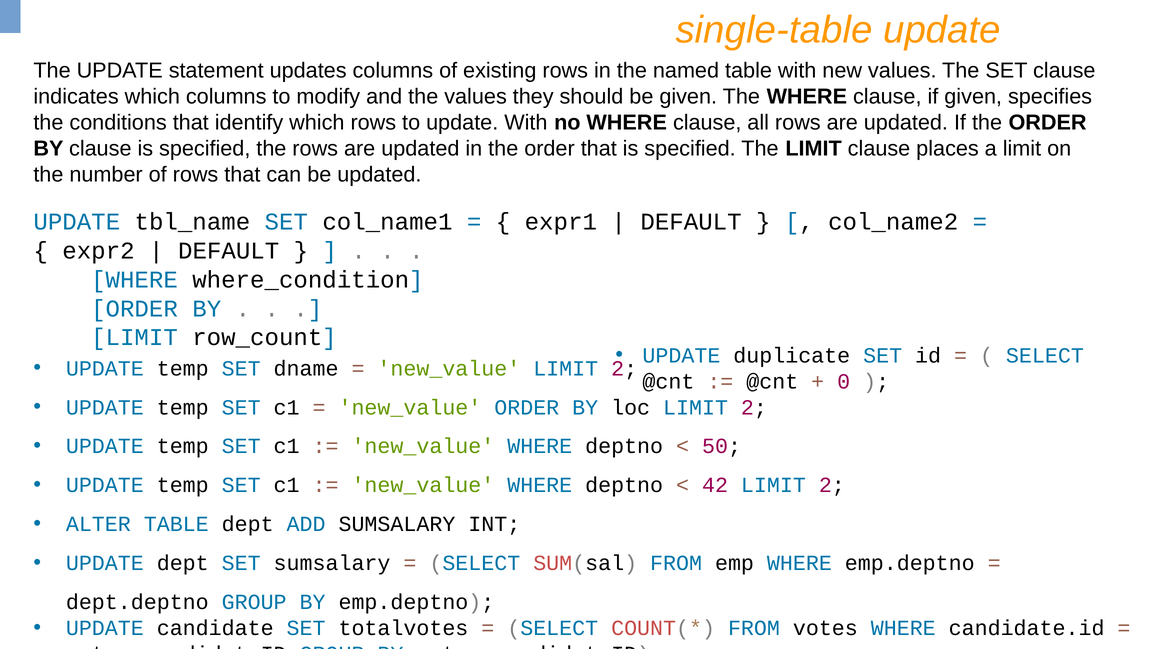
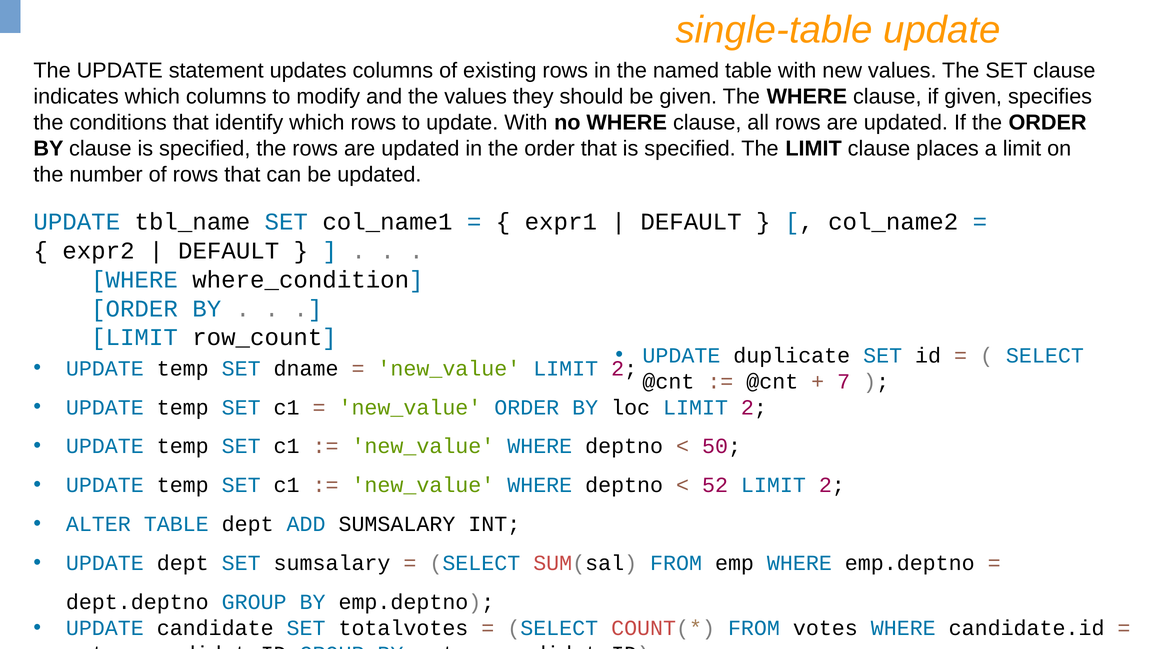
0: 0 -> 7
42: 42 -> 52
